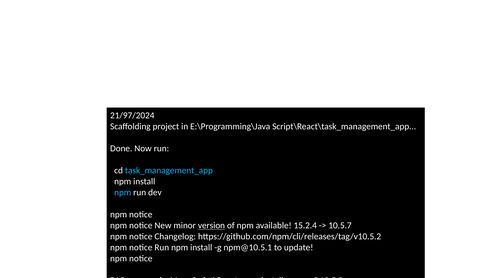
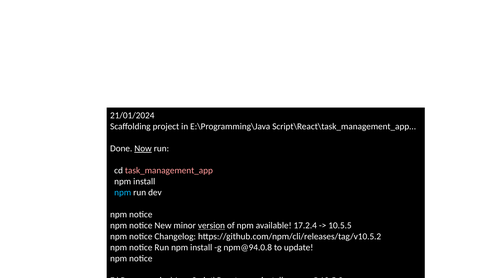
21/97/2024: 21/97/2024 -> 21/01/2024
Now underline: none -> present
task_management_app colour: light blue -> pink
15.2.4: 15.2.4 -> 17.2.4
10.5.7: 10.5.7 -> 10.5.5
npm@10.5.1: npm@10.5.1 -> npm@94.0.8
